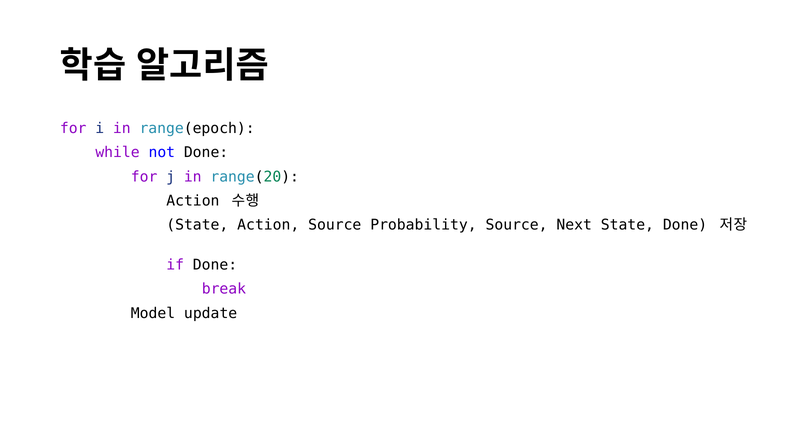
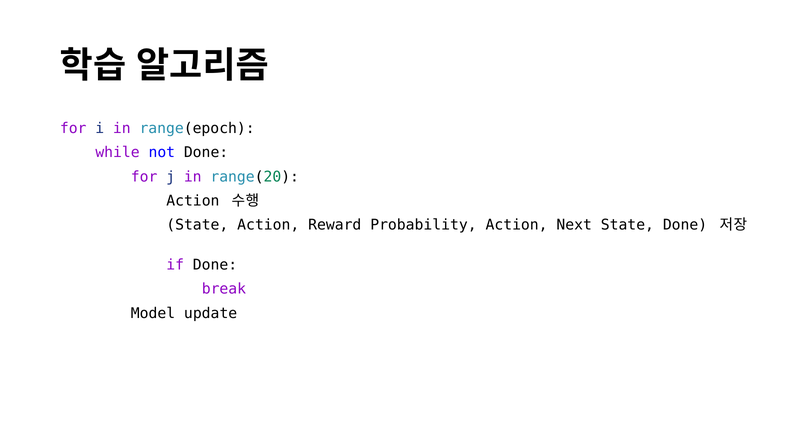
Action Source: Source -> Reward
Probability Source: Source -> Action
